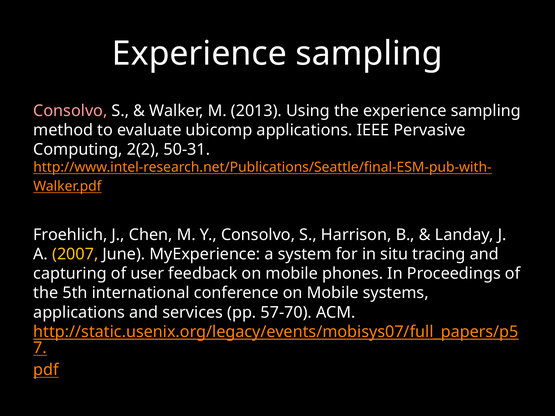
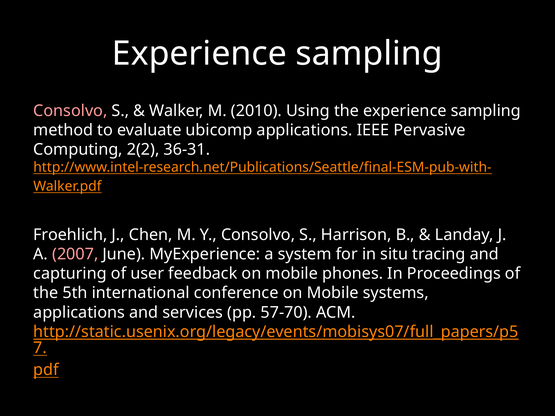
2013: 2013 -> 2010
50-31: 50-31 -> 36-31
2007 colour: yellow -> pink
